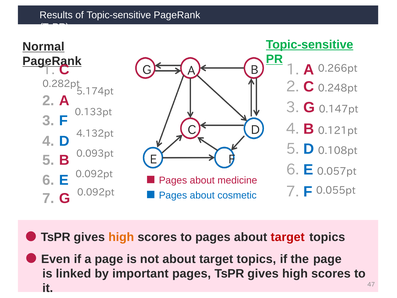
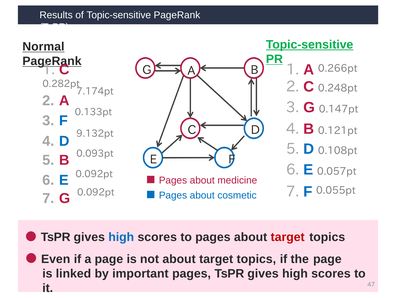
5.174pt: 5.174pt -> 7.174pt
4.132pt: 4.132pt -> 9.132pt
high at (121, 237) colour: orange -> blue
